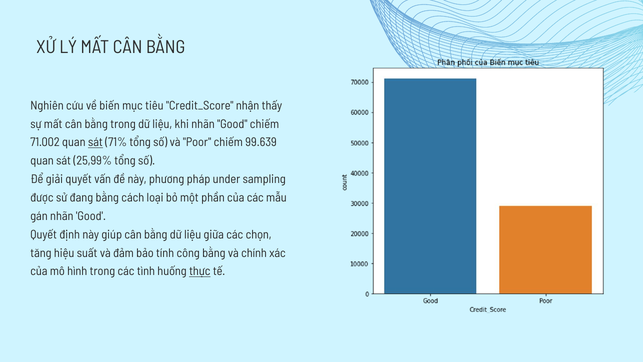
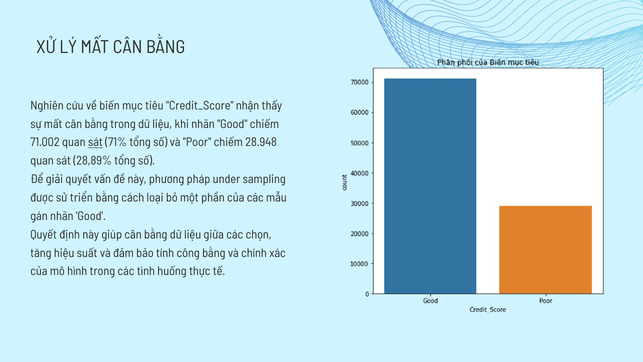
99.639: 99.639 -> 28.948
25,99%: 25,99% -> 28,89%
đang: đang -> triển
thực underline: present -> none
